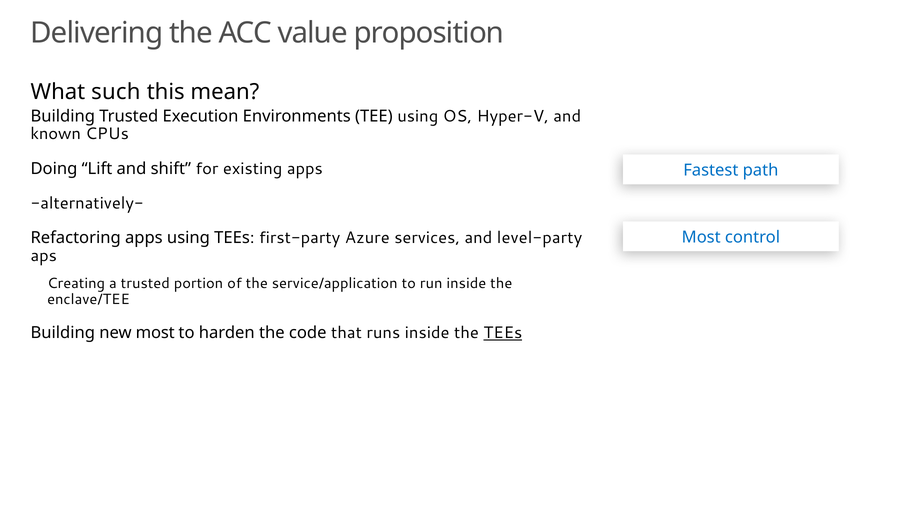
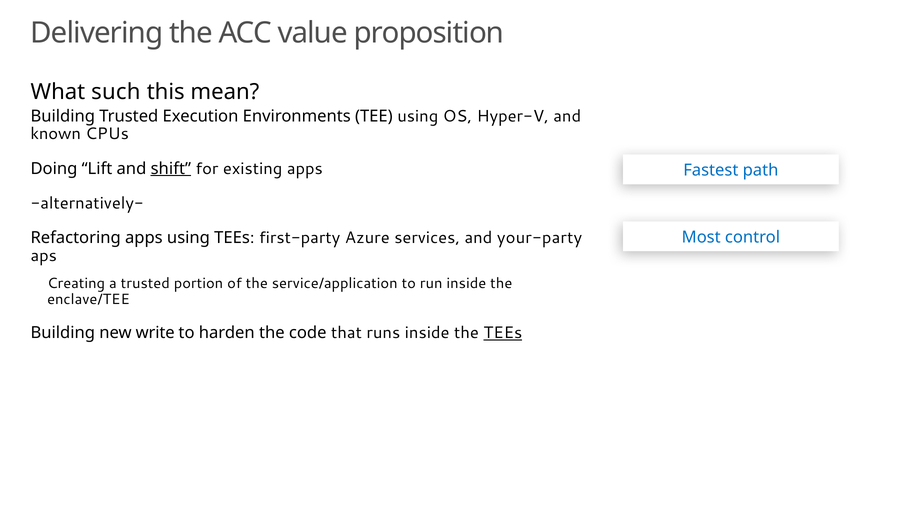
shift underline: none -> present
level-party: level-party -> your-party
new most: most -> write
